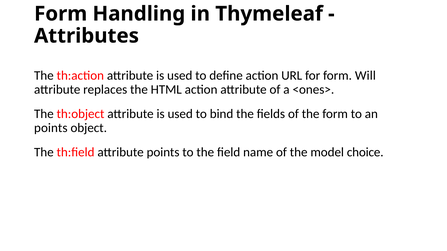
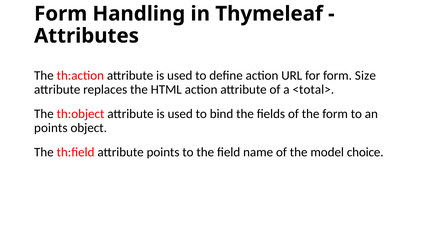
Will: Will -> Size
<ones>: <ones> -> <total>
